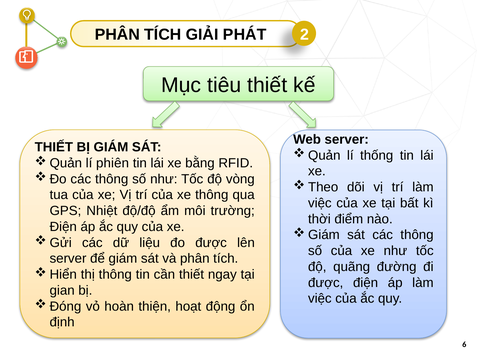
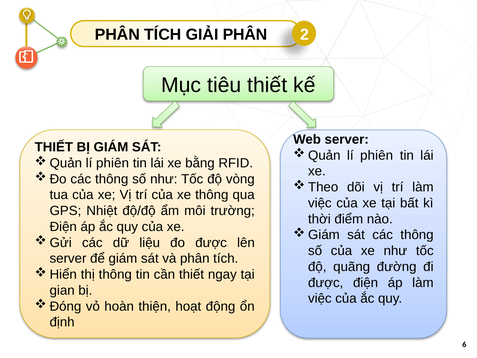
GIẢI PHÁT: PHÁT -> PHÂN
thống at (377, 155): thống -> phiên
